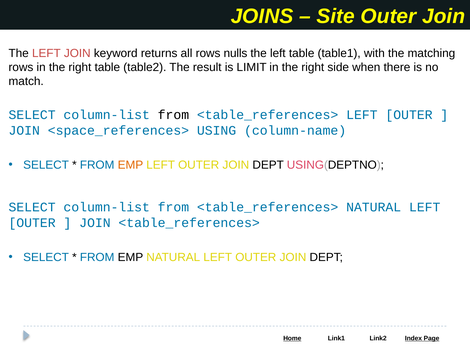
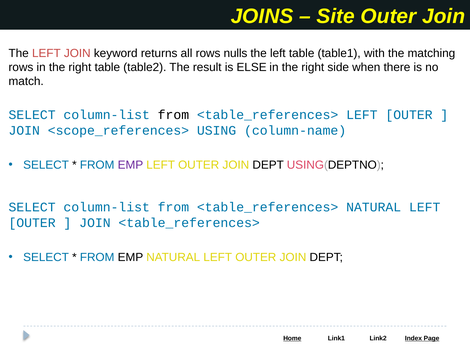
LIMIT: LIMIT -> ELSE
<space_references>: <space_references> -> <scope_references>
EMP at (130, 165) colour: orange -> purple
